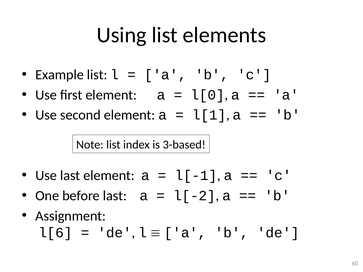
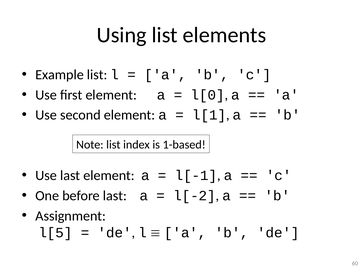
3-based: 3-based -> 1-based
l[6: l[6 -> l[5
